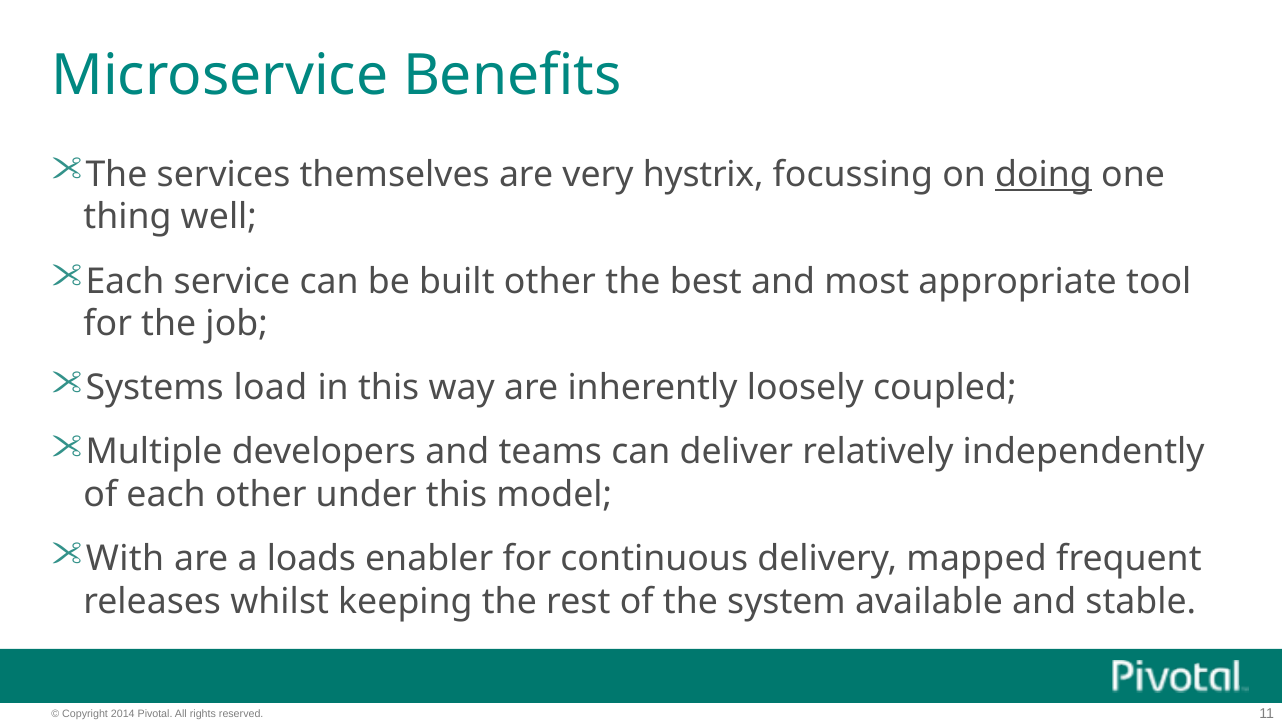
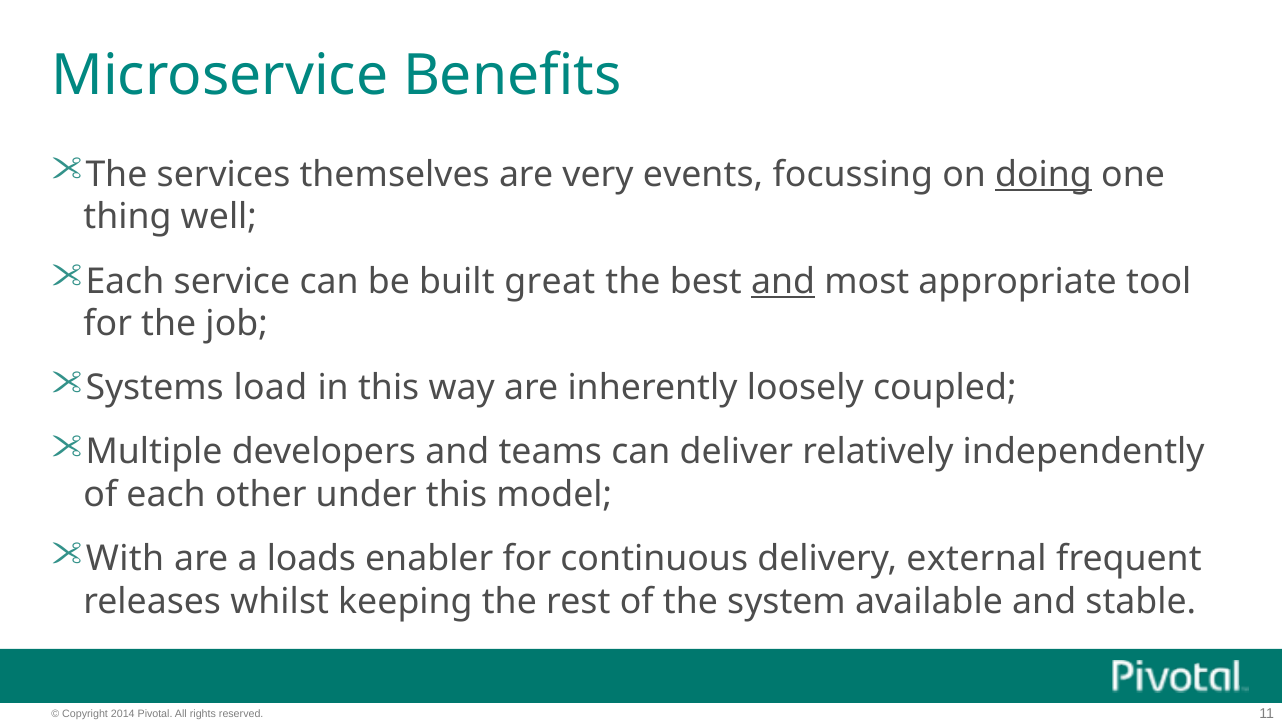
hystrix: hystrix -> events
built other: other -> great
and at (783, 281) underline: none -> present
mapped: mapped -> external
